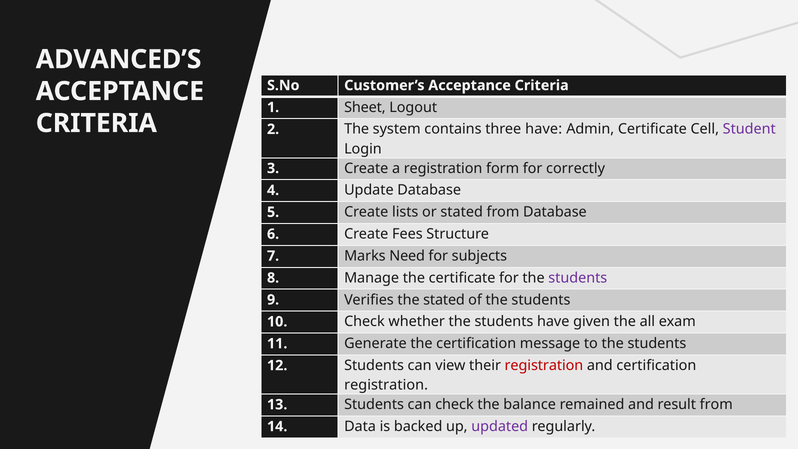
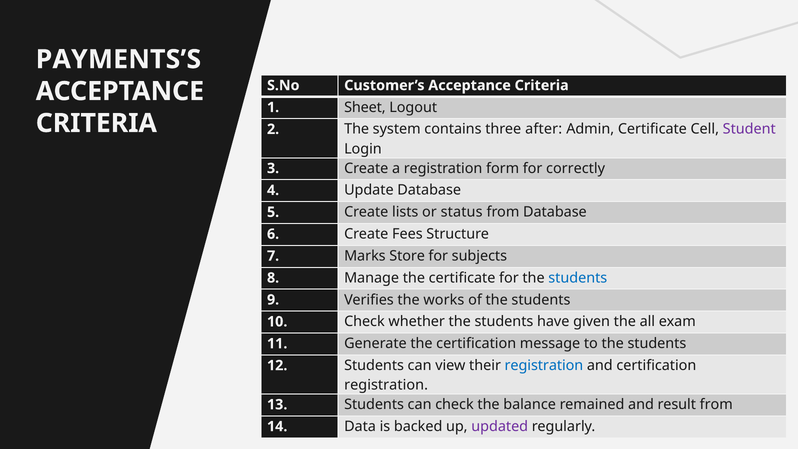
ADVANCED’S: ADVANCED’S -> PAYMENTS’S
three have: have -> after
or stated: stated -> status
Need: Need -> Store
students at (578, 278) colour: purple -> blue
the stated: stated -> works
registration at (544, 365) colour: red -> blue
